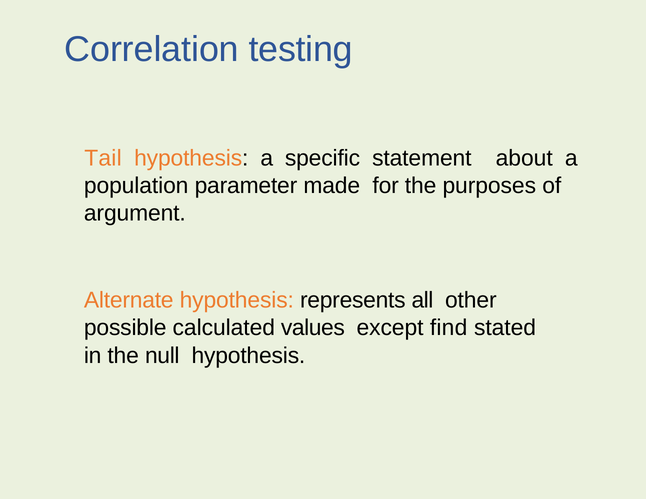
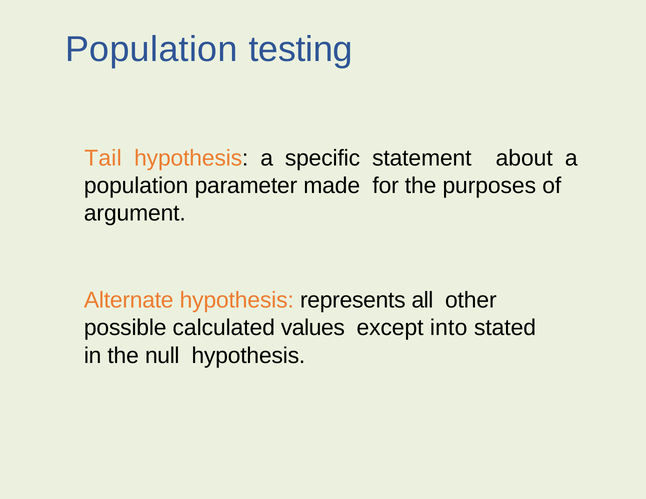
Correlation at (152, 50): Correlation -> Population
find: find -> into
